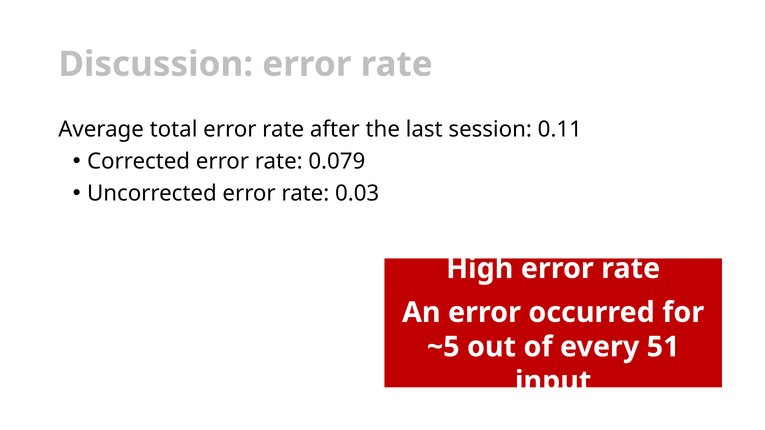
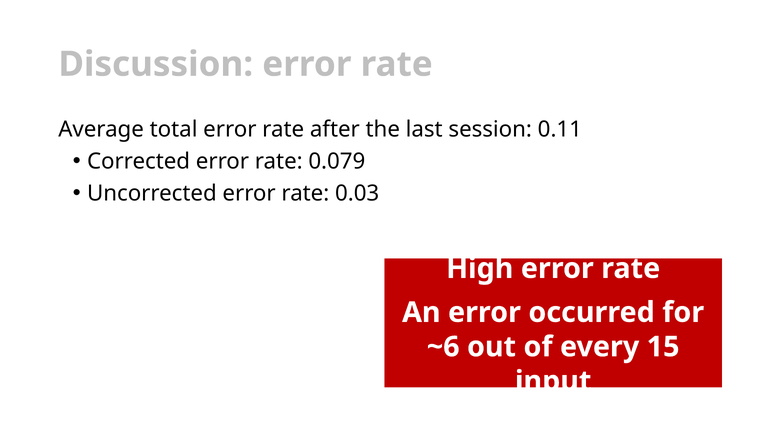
~5: ~5 -> ~6
51: 51 -> 15
